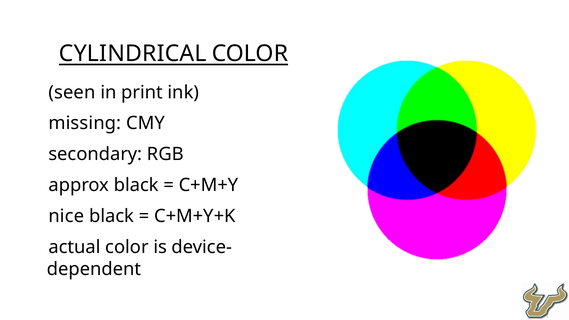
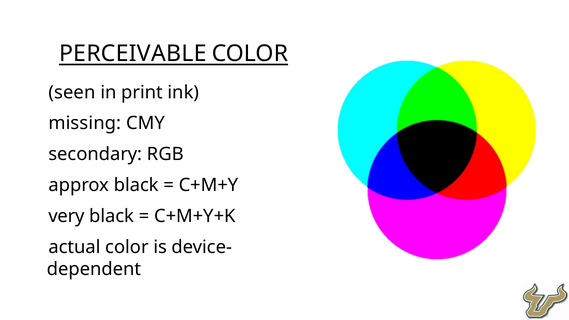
CYLINDRICAL: CYLINDRICAL -> PERCEIVABLE
nice: nice -> very
